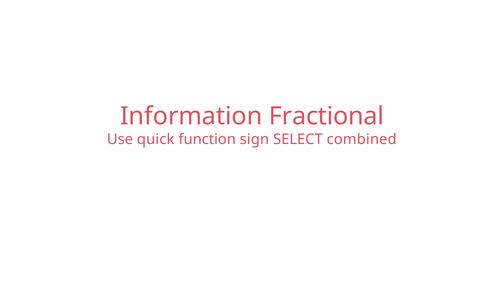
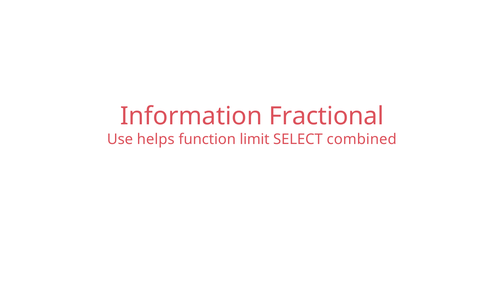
quick: quick -> helps
sign: sign -> limit
